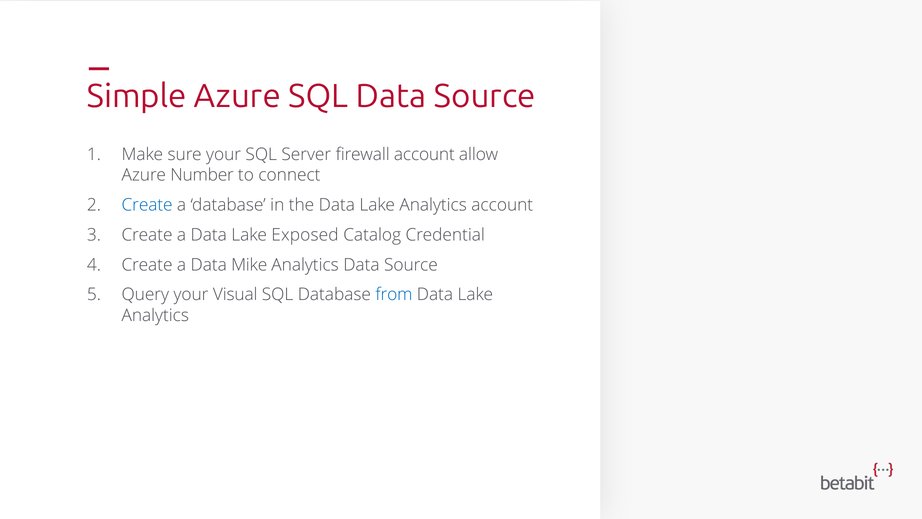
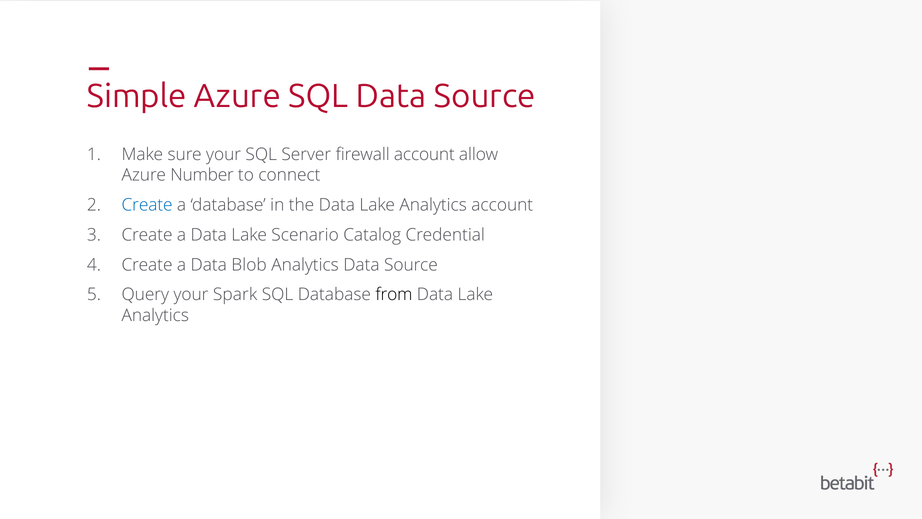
Exposed: Exposed -> Scenario
Mike: Mike -> Blob
Visual: Visual -> Spark
from colour: blue -> black
